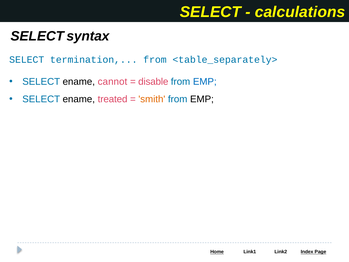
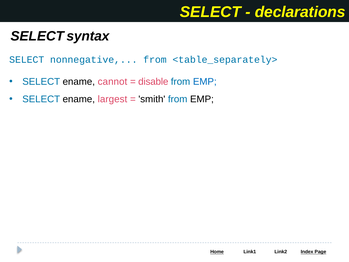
calculations: calculations -> declarations
termination: termination -> nonnegative
treated: treated -> largest
smith colour: orange -> black
